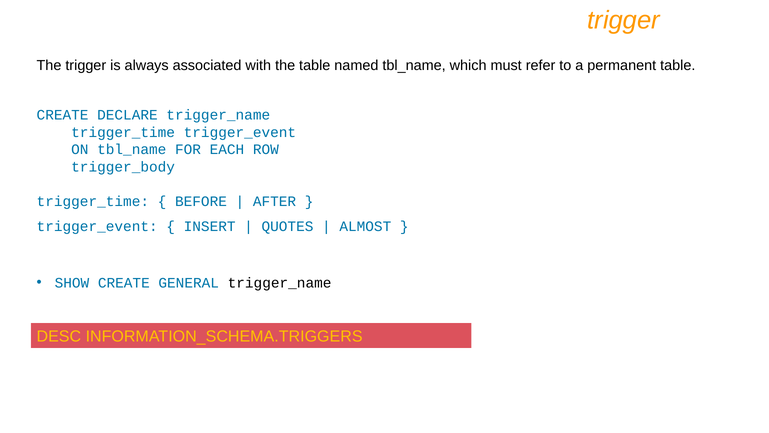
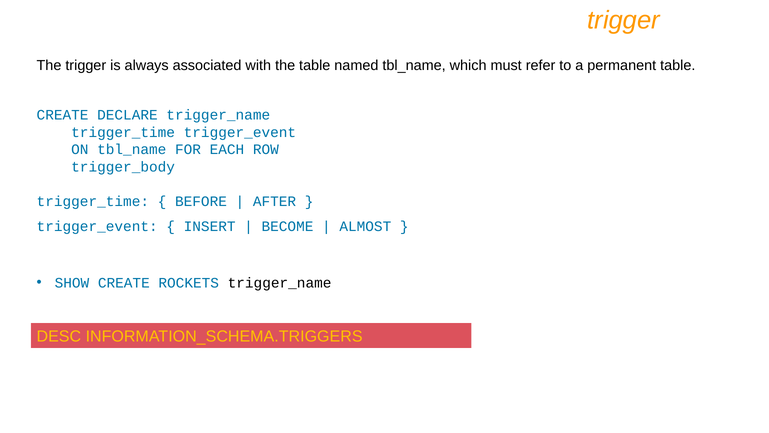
QUOTES: QUOTES -> BECOME
GENERAL: GENERAL -> ROCKETS
